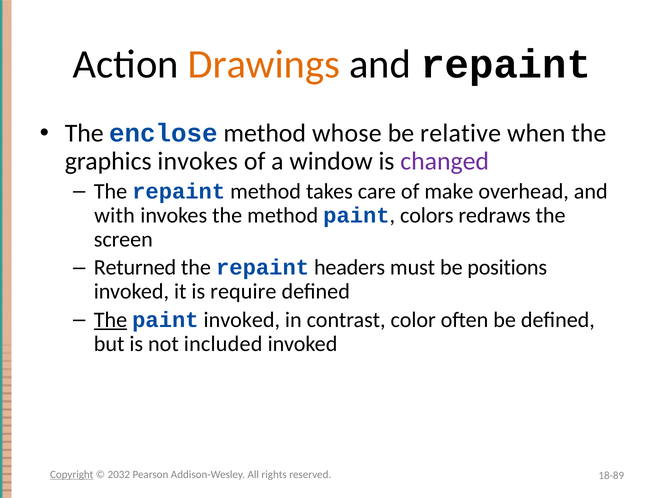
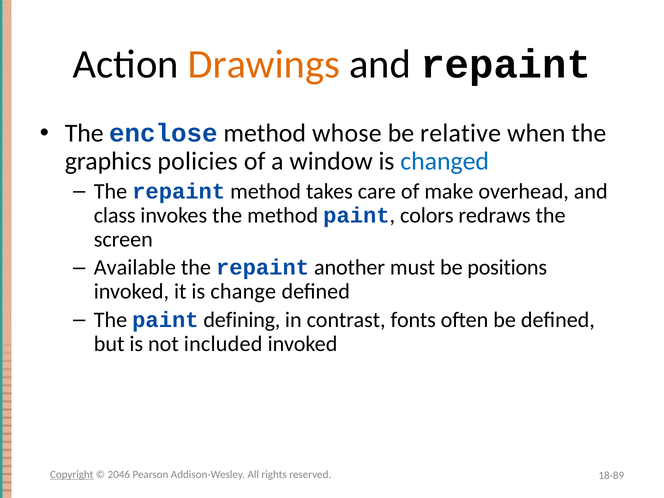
graphics invokes: invokes -> policies
changed colour: purple -> blue
with: with -> class
Returned: Returned -> Available
headers: headers -> another
require: require -> change
The at (110, 320) underline: present -> none
paint invoked: invoked -> defining
color: color -> fonts
2032: 2032 -> 2046
